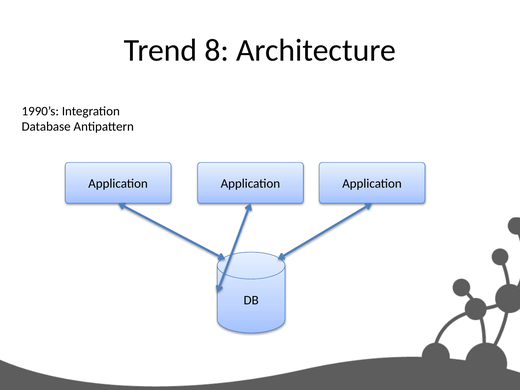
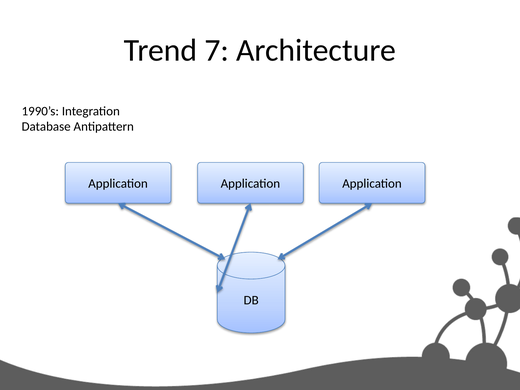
8: 8 -> 7
